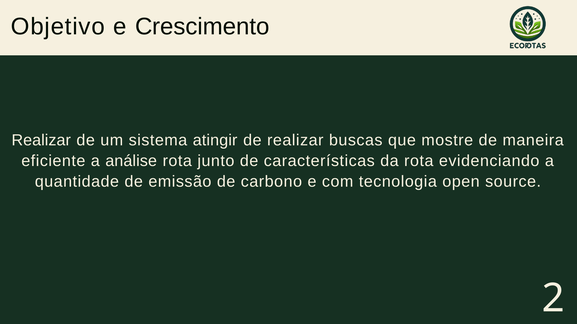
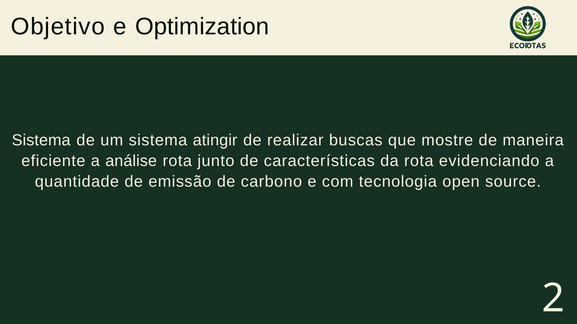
Crescimento: Crescimento -> Optimization
Realizar at (41, 140): Realizar -> Sistema
